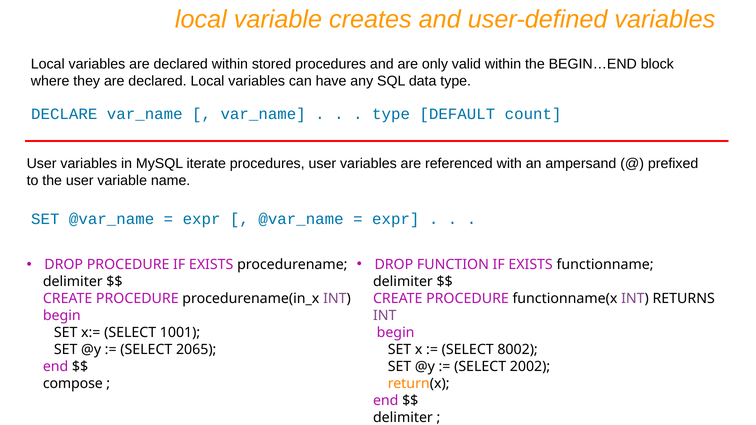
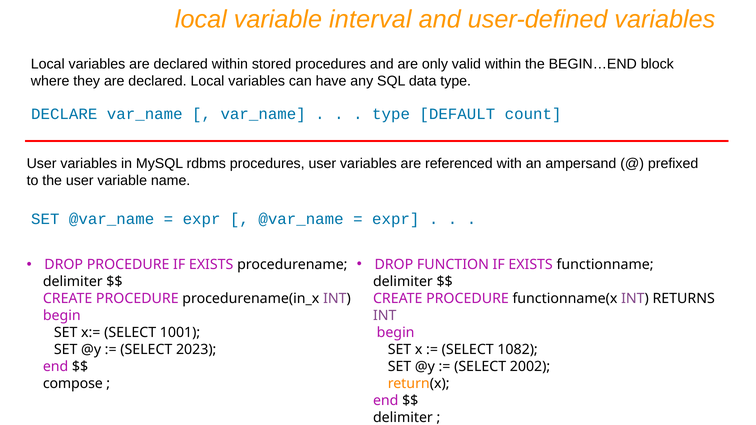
creates: creates -> interval
iterate: iterate -> rdbms
8002: 8002 -> 1082
2065: 2065 -> 2023
